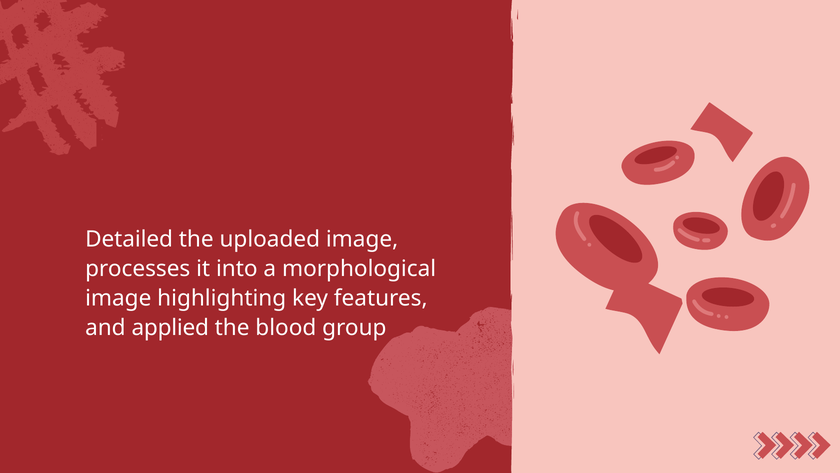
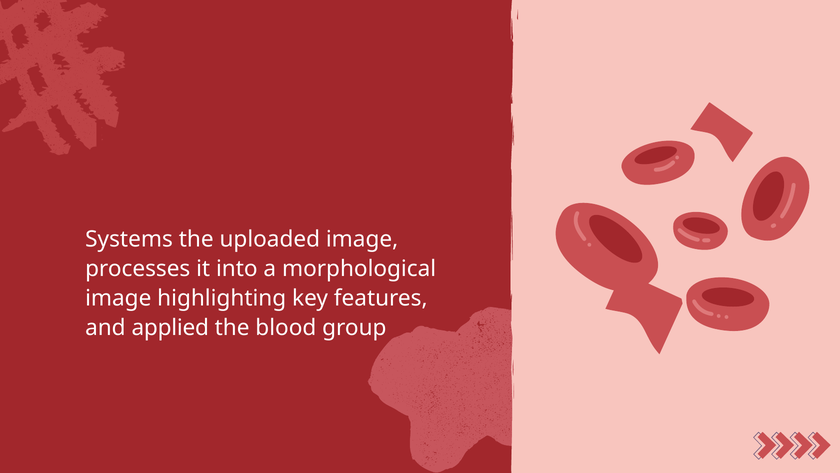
Detailed: Detailed -> Systems
